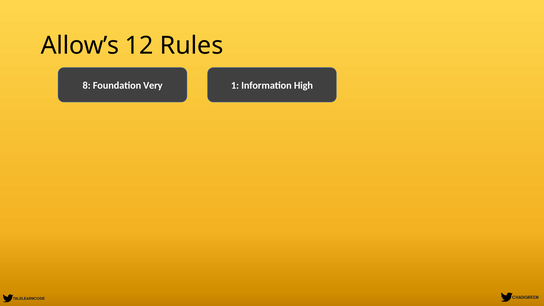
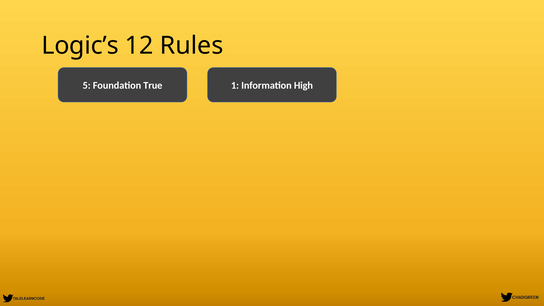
Allow’s: Allow’s -> Logic’s
8: 8 -> 5
Very: Very -> True
